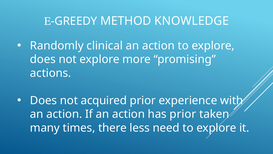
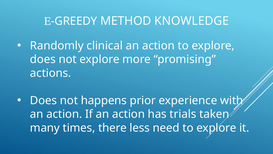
acquired: acquired -> happens
has prior: prior -> trials
